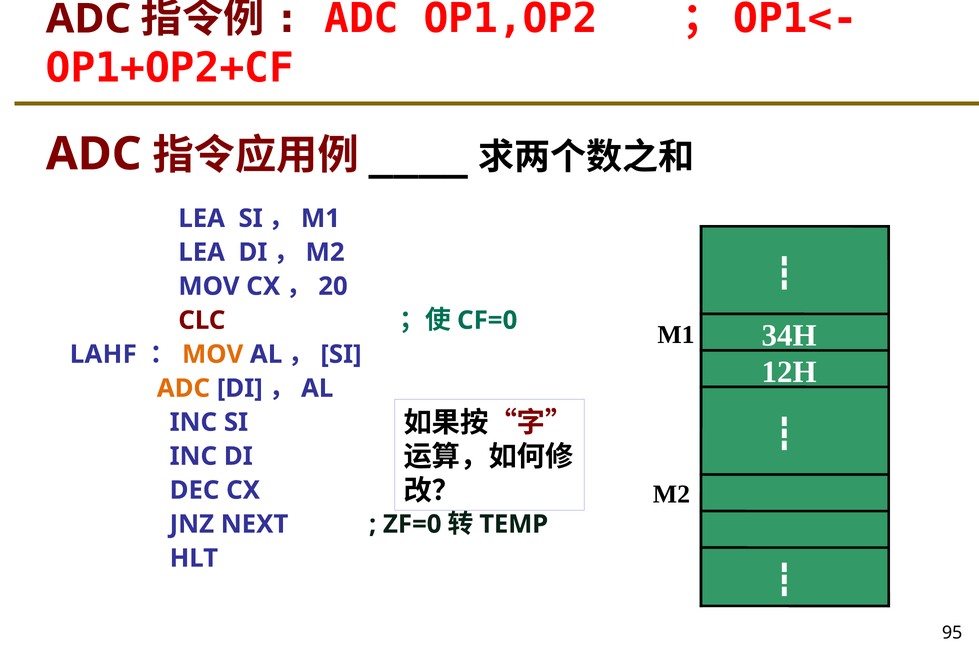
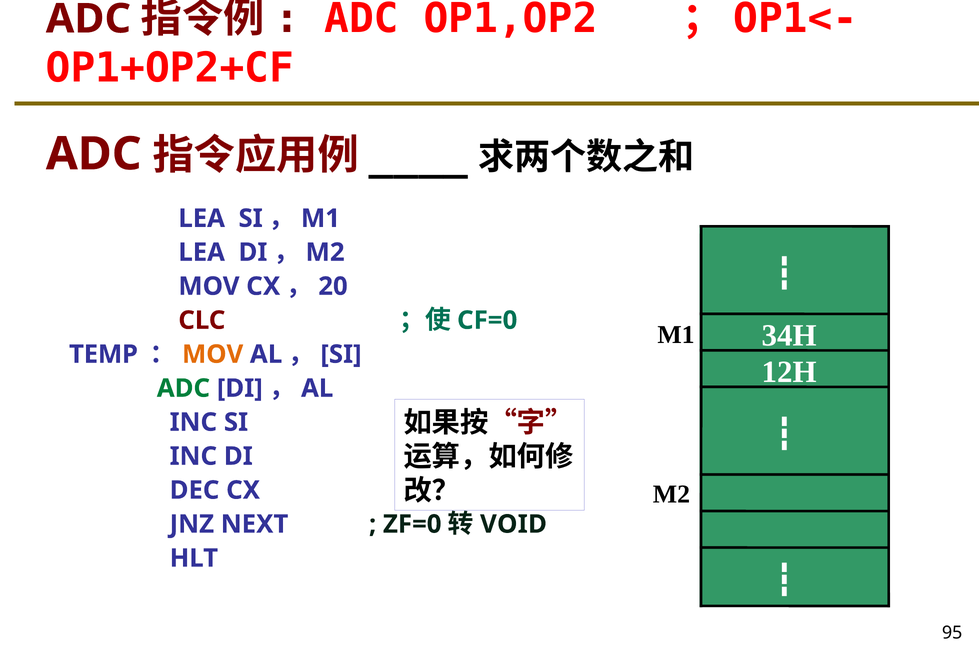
LAHF: LAHF -> TEMP
ADC at (183, 389) colour: orange -> green
TEMP: TEMP -> VOID
